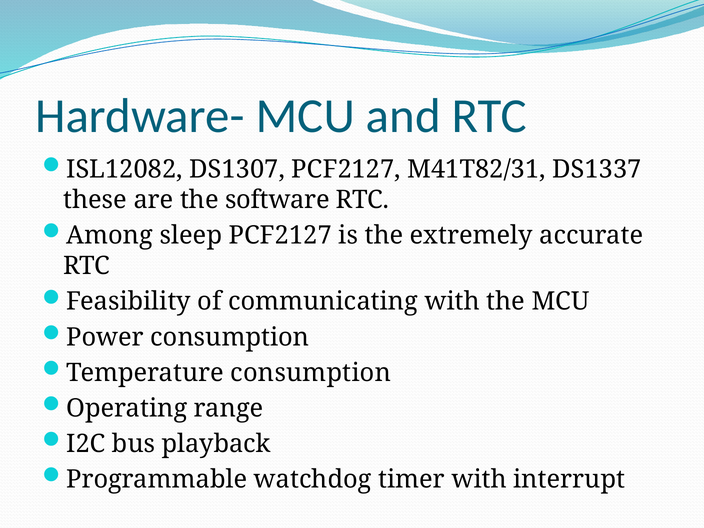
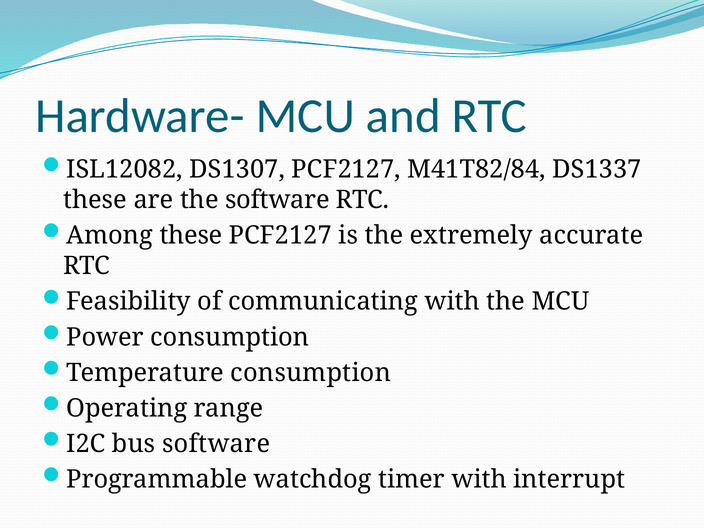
M41T82/31: M41T82/31 -> M41T82/84
Among sleep: sleep -> these
bus playback: playback -> software
